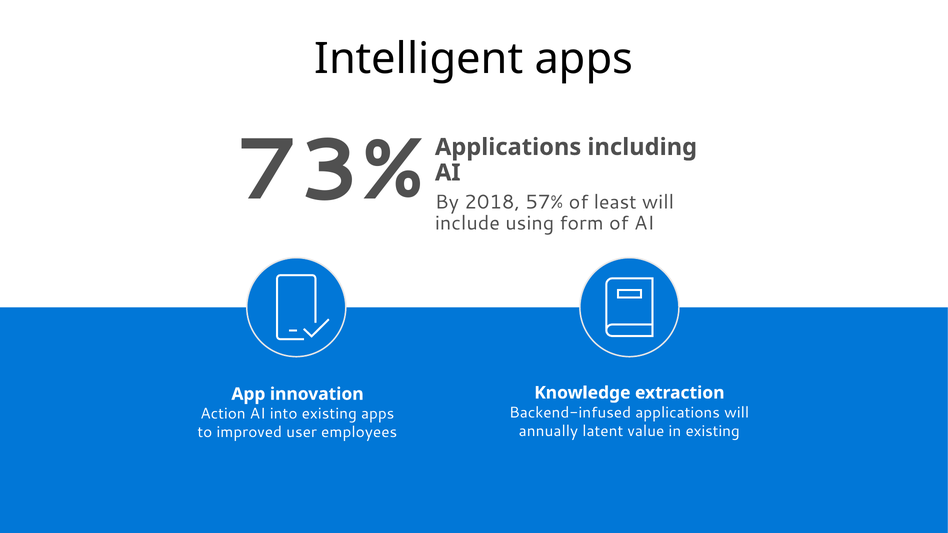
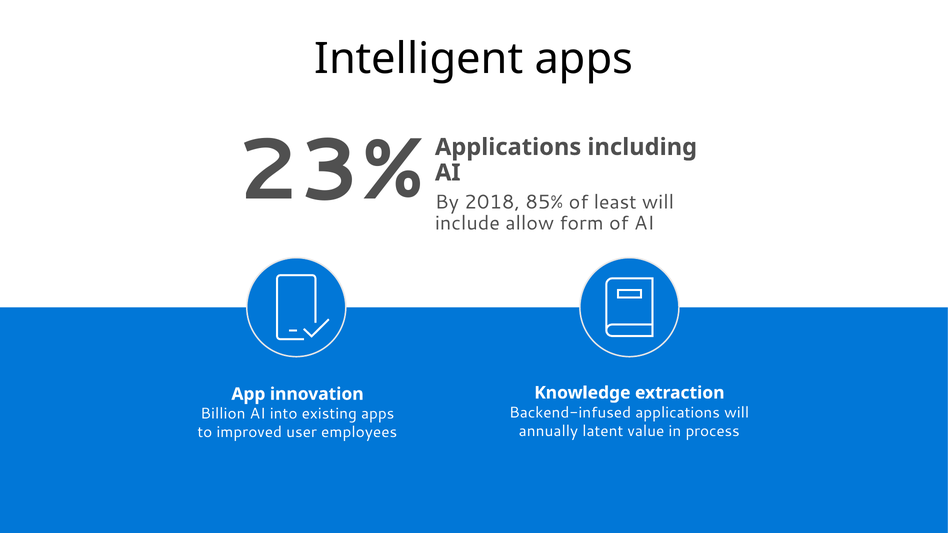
73%: 73% -> 23%
57%: 57% -> 85%
using: using -> allow
Action: Action -> Billion
in existing: existing -> process
